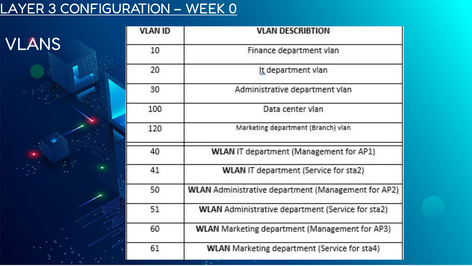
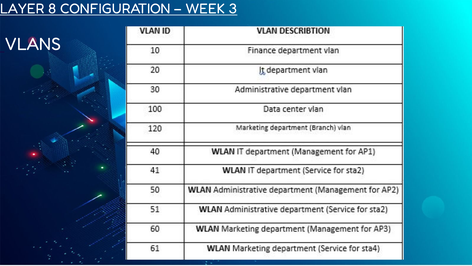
3: 3 -> 8
0: 0 -> 3
